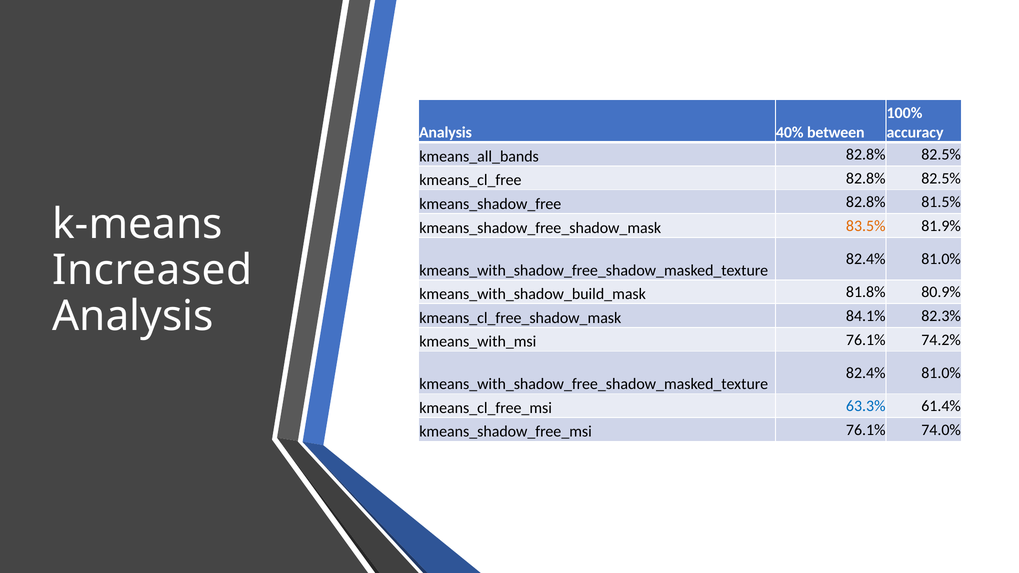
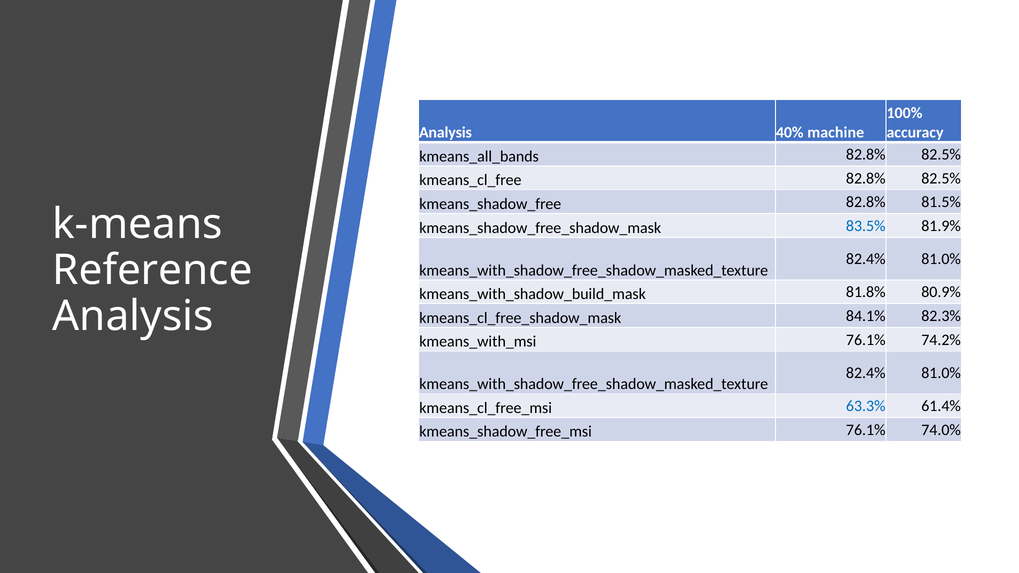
between: between -> machine
83.5% colour: orange -> blue
Increased: Increased -> Reference
